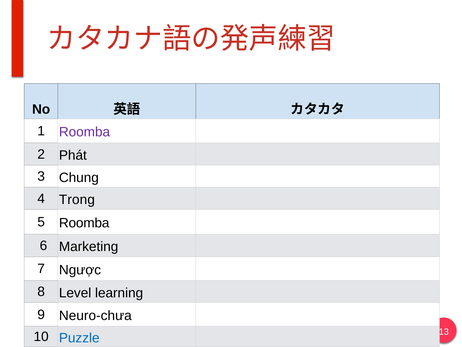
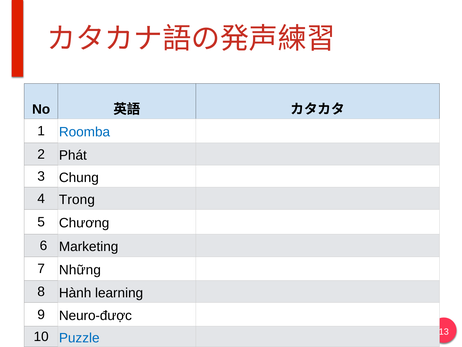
Roomba at (85, 132) colour: purple -> blue
5 Roomba: Roomba -> Chương
Ngược: Ngược -> Những
Level: Level -> Hành
Neuro-chưa: Neuro-chưa -> Neuro-được
